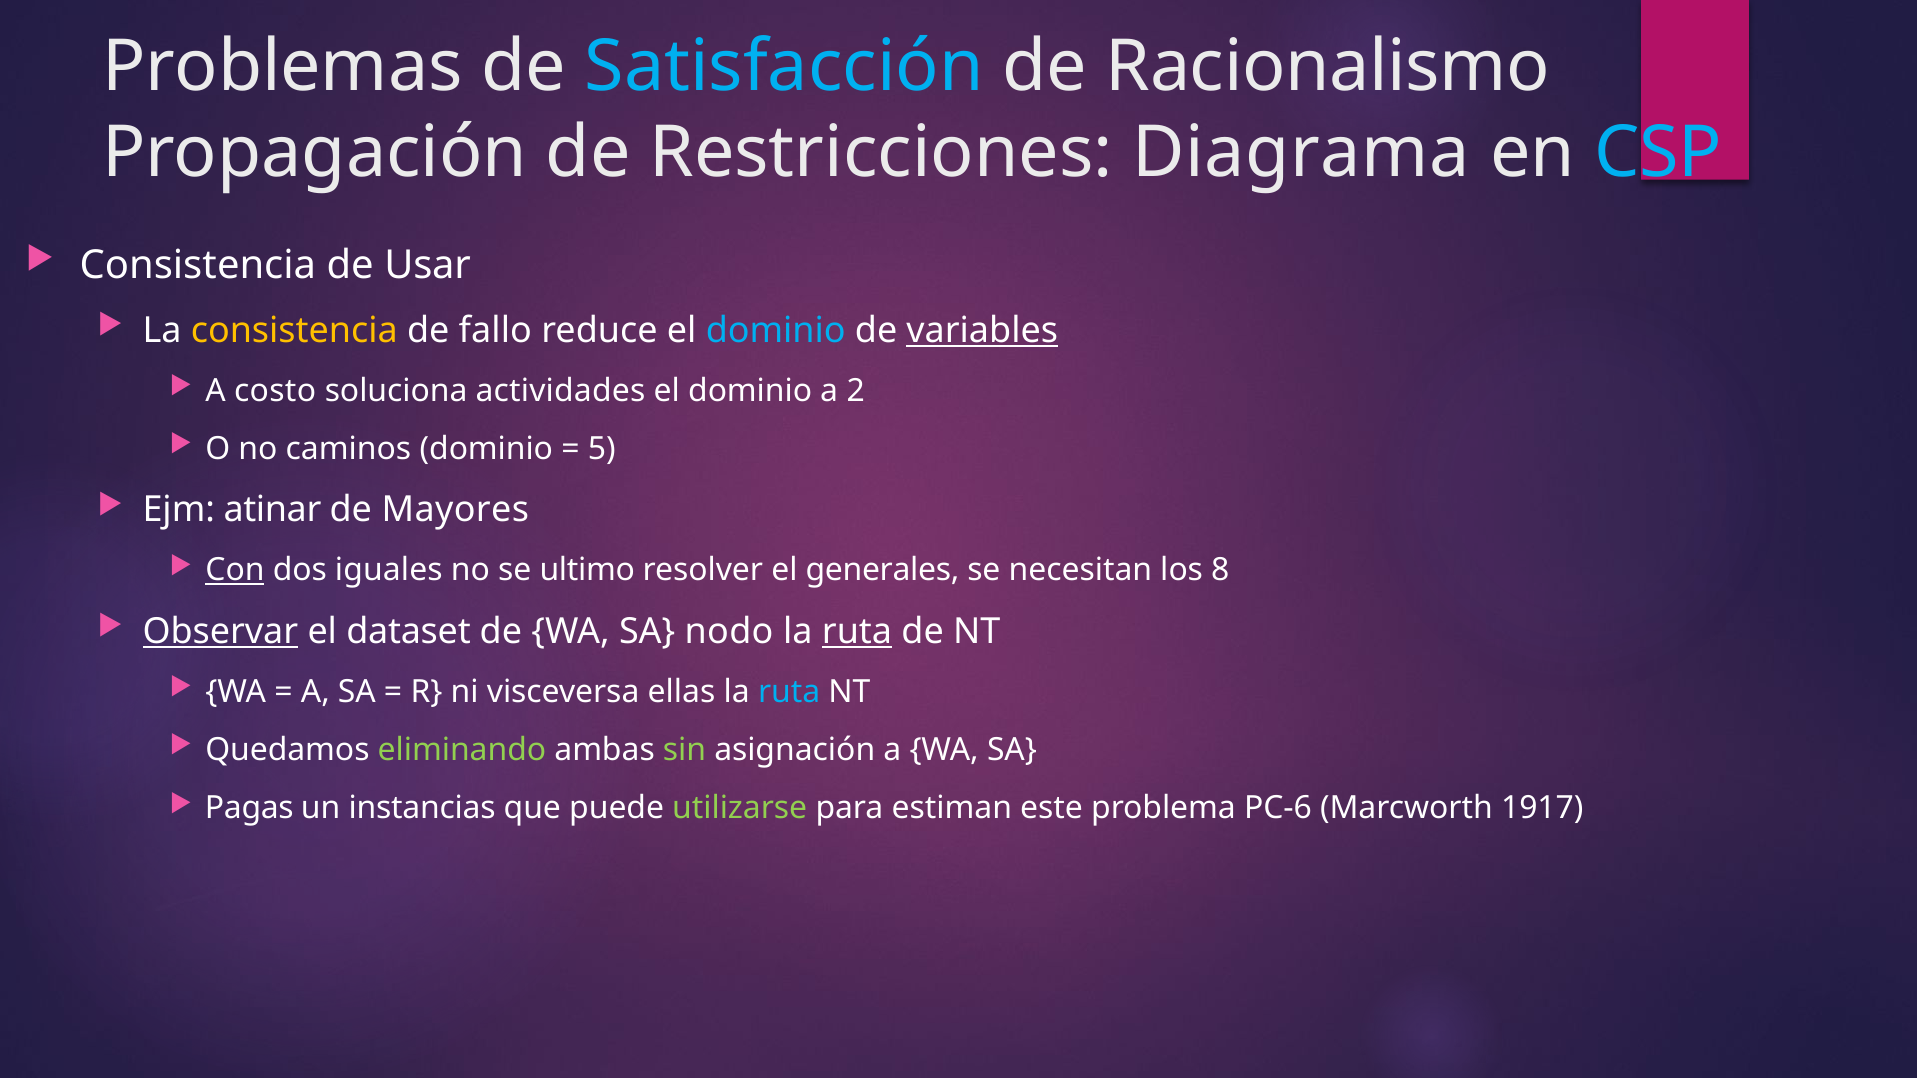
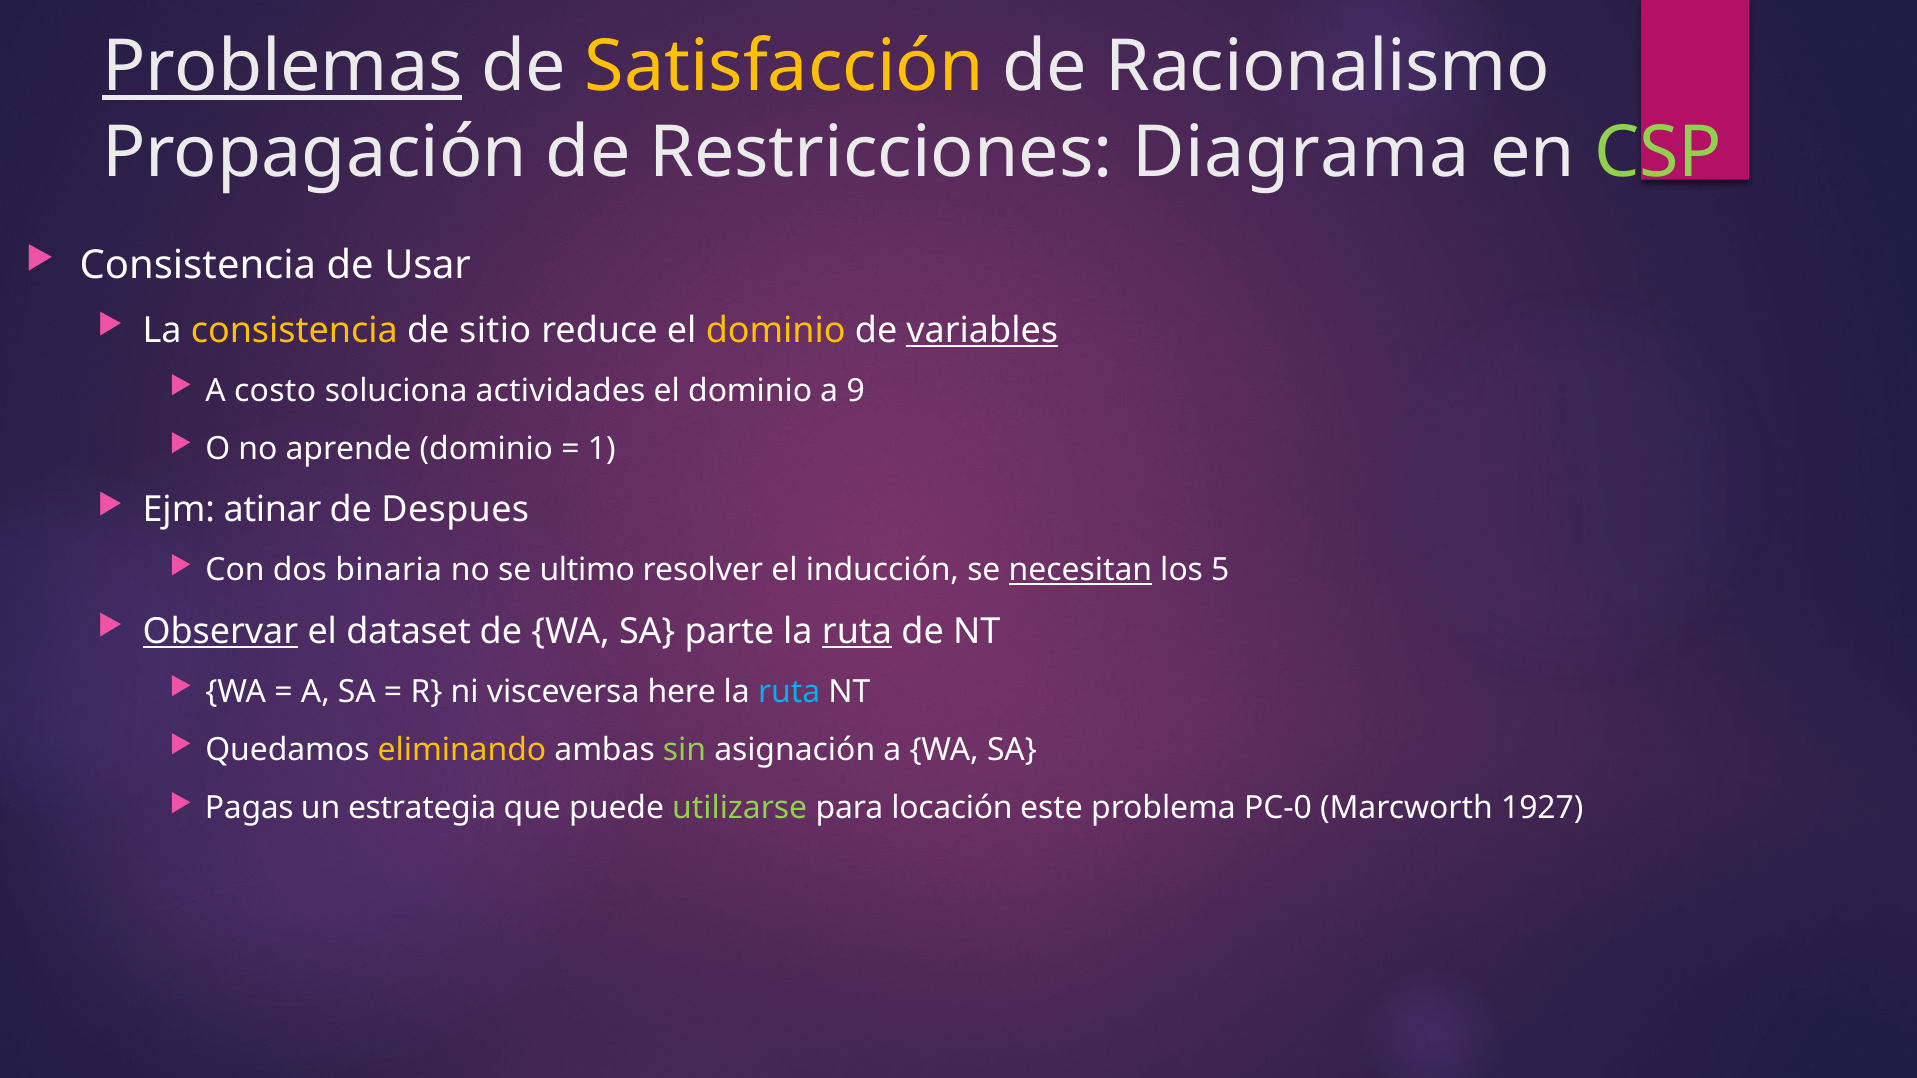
Problemas underline: none -> present
Satisfacción colour: light blue -> yellow
CSP colour: light blue -> light green
fallo: fallo -> sitio
dominio at (776, 331) colour: light blue -> yellow
2: 2 -> 9
caminos: caminos -> aprende
5: 5 -> 1
Mayores: Mayores -> Despues
Con underline: present -> none
iguales: iguales -> binaria
generales: generales -> inducción
necesitan underline: none -> present
8: 8 -> 5
nodo: nodo -> parte
ellas: ellas -> here
eliminando colour: light green -> yellow
instancias: instancias -> estrategia
estiman: estiman -> locación
PC-6: PC-6 -> PC-0
1917: 1917 -> 1927
